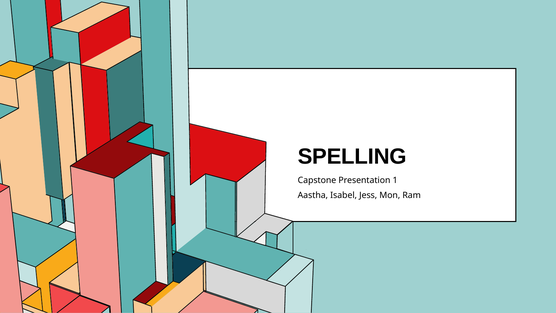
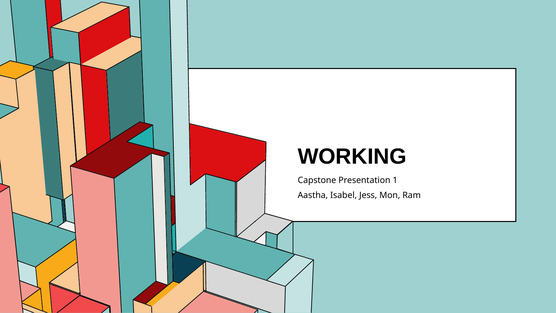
SPELLING: SPELLING -> WORKING
